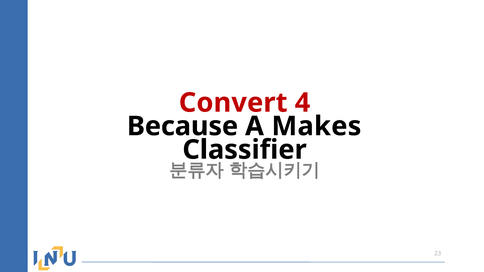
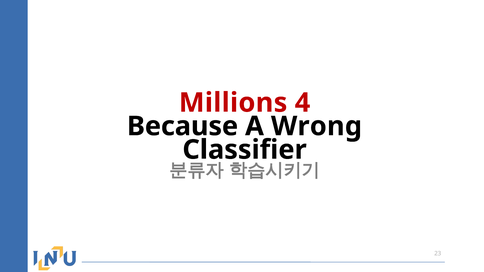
Convert: Convert -> Millions
Makes: Makes -> Wrong
